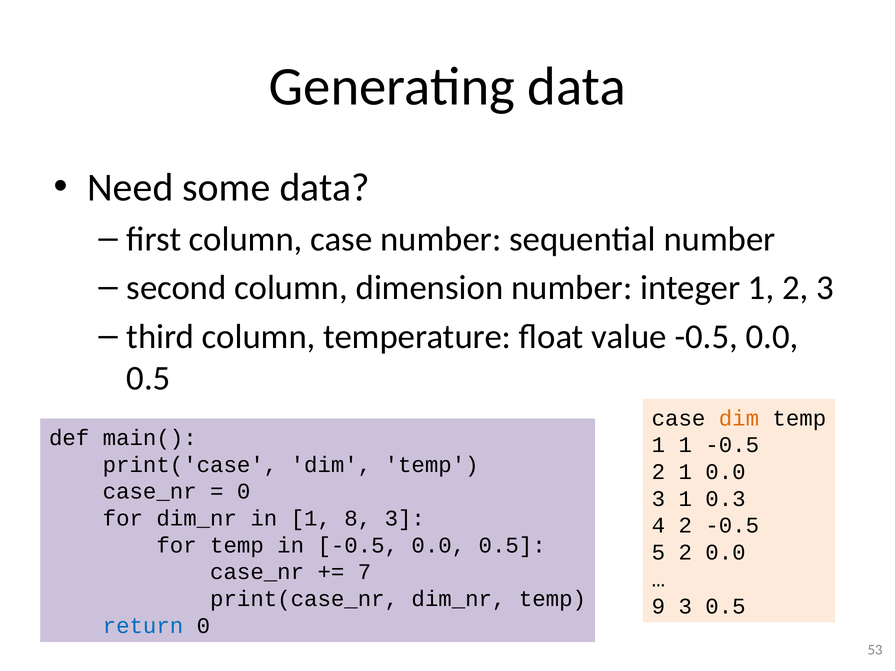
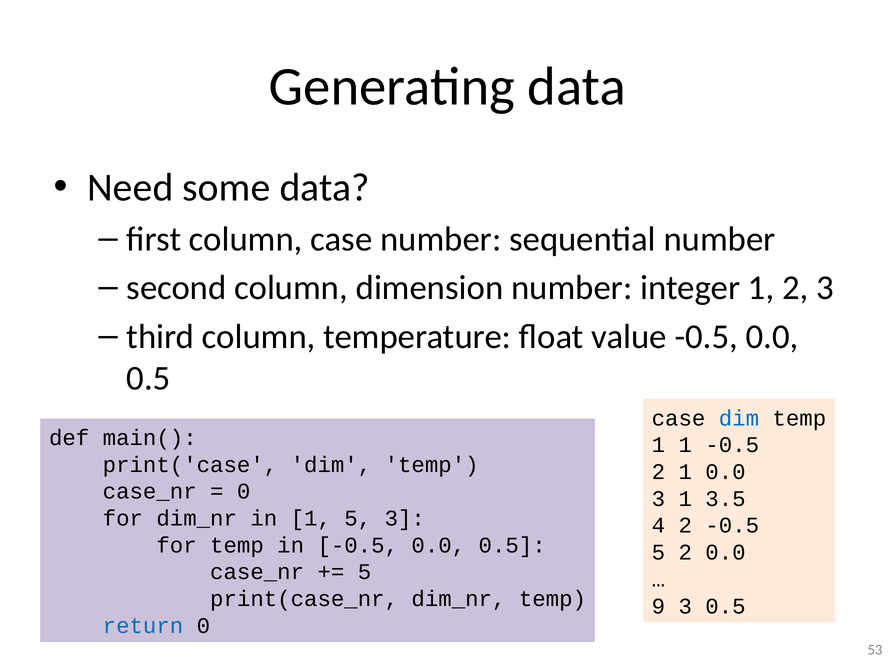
dim at (739, 418) colour: orange -> blue
0.3: 0.3 -> 3.5
1 8: 8 -> 5
7 at (365, 572): 7 -> 5
